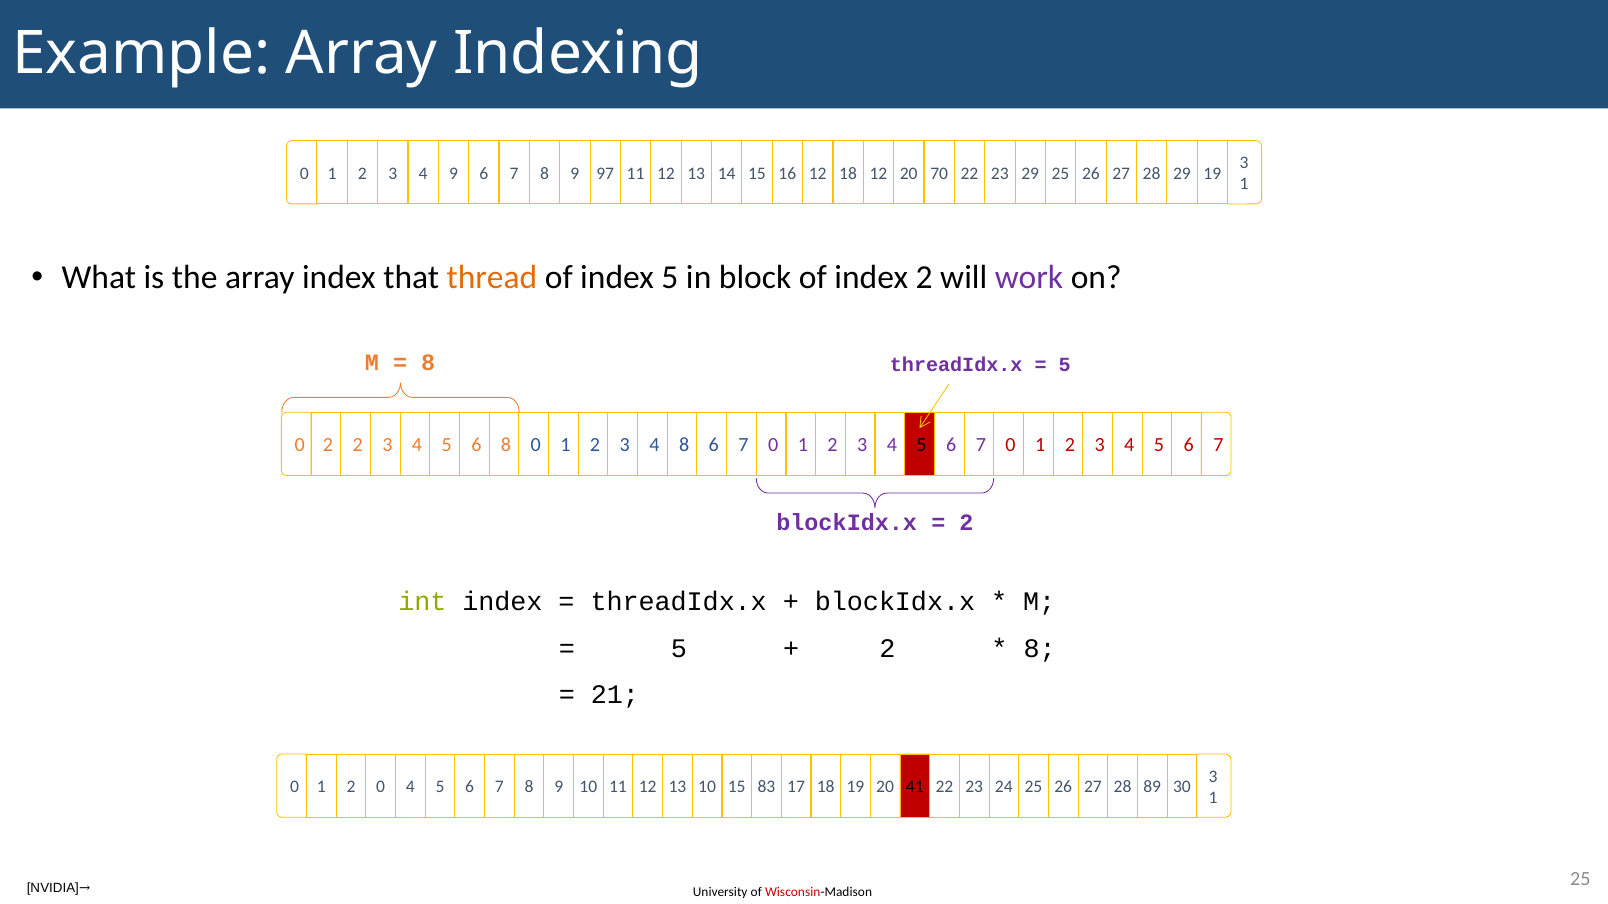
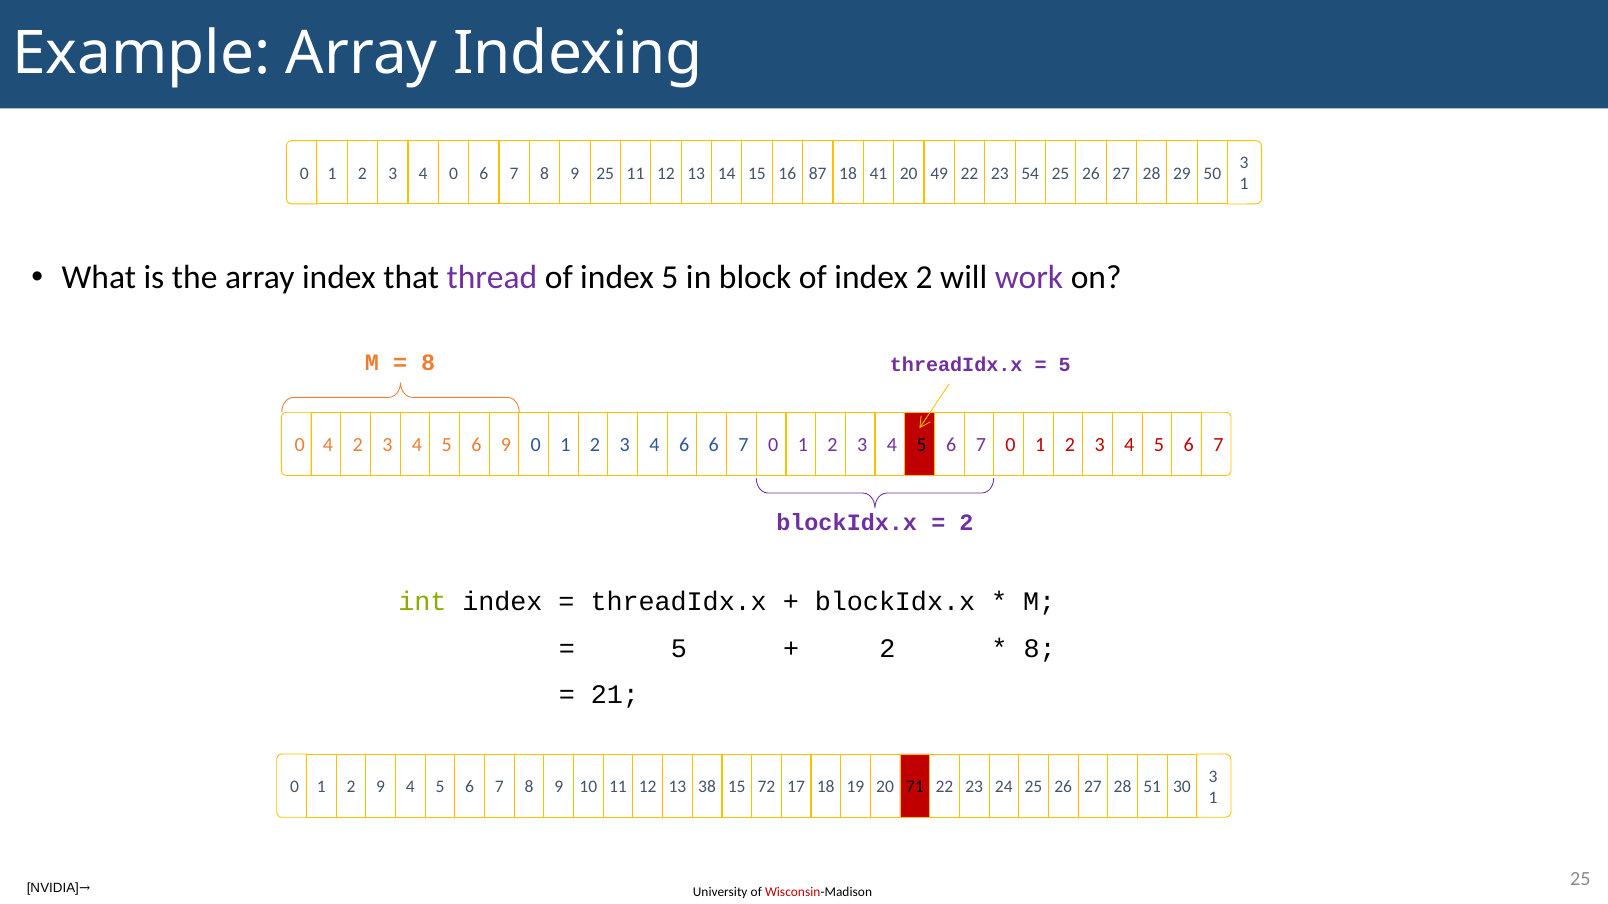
4 9: 9 -> 0
9 97: 97 -> 25
16 12: 12 -> 87
18 12: 12 -> 41
70: 70 -> 49
23 29: 29 -> 54
29 19: 19 -> 50
thread colour: orange -> purple
6 8: 8 -> 9
4 8: 8 -> 6
0 2: 2 -> 4
2 0: 0 -> 9
13 10: 10 -> 38
83: 83 -> 72
41: 41 -> 71
89: 89 -> 51
